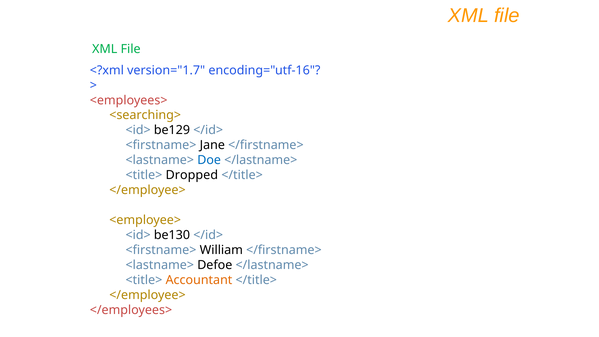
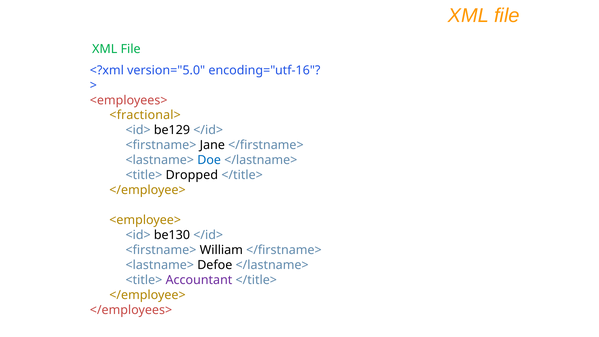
version="1.7: version="1.7 -> version="5.0
<searching>: <searching> -> <fractional>
Accountant colour: orange -> purple
